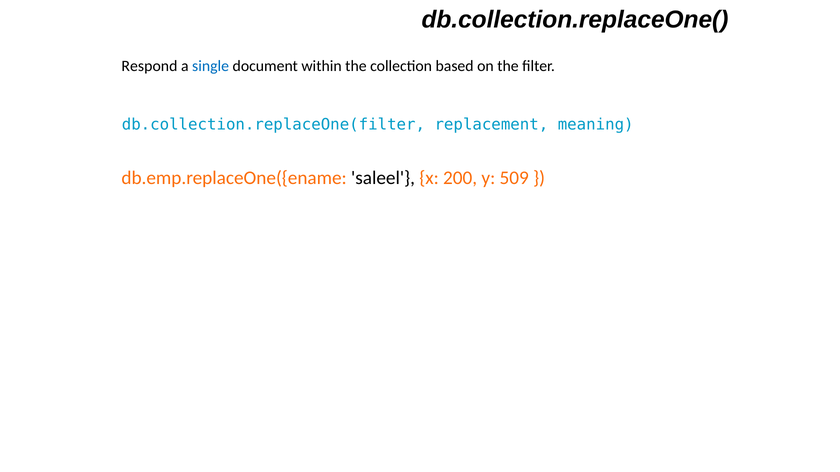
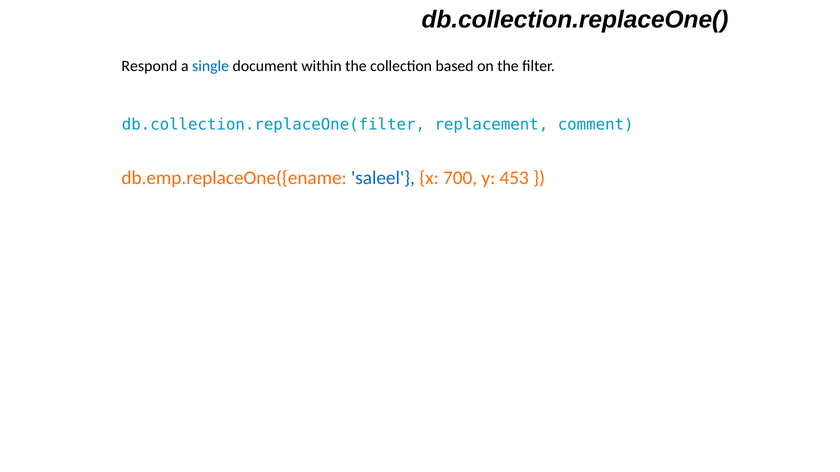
meaning: meaning -> comment
saleel colour: black -> blue
200: 200 -> 700
509: 509 -> 453
